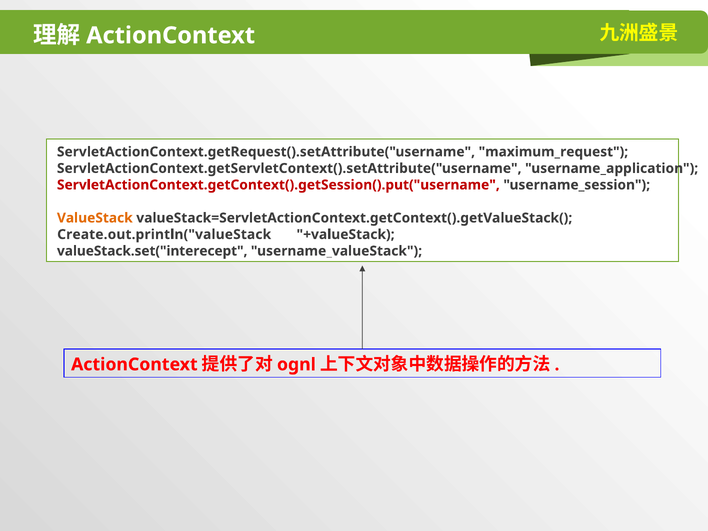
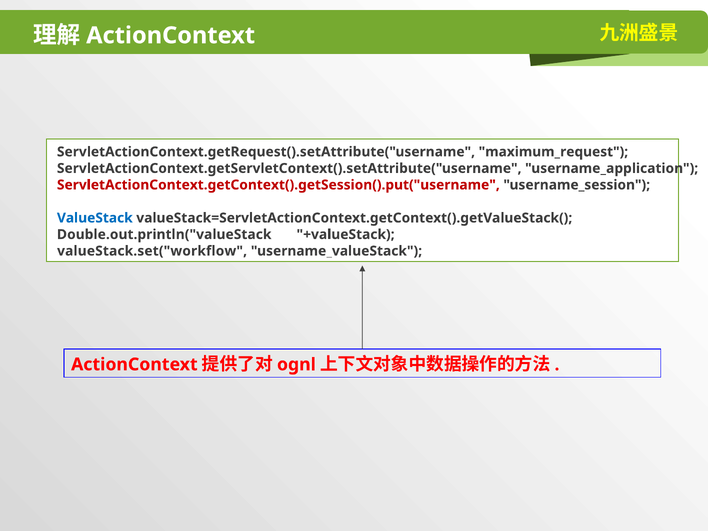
ValueStack colour: orange -> blue
Create.out.println("valueStack: Create.out.println("valueStack -> Double.out.println("valueStack
valueStack.set("interecept: valueStack.set("interecept -> valueStack.set("workflow
